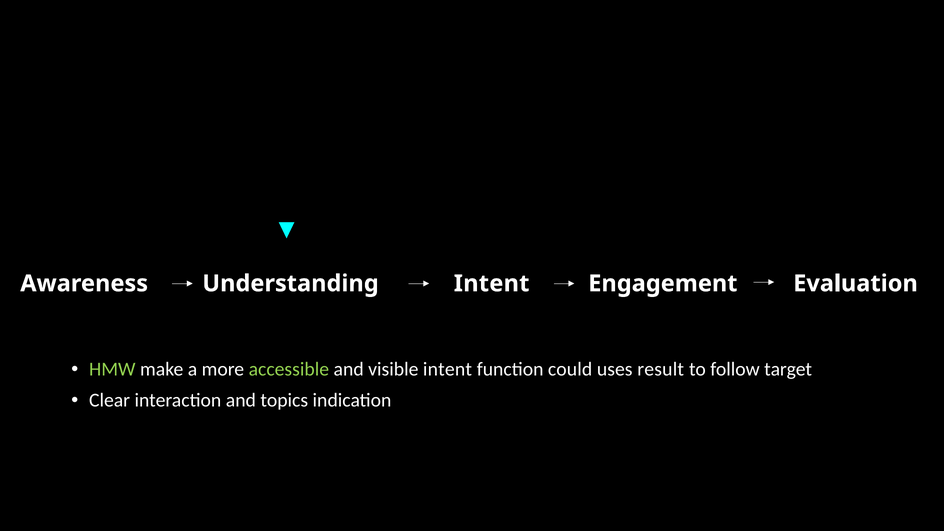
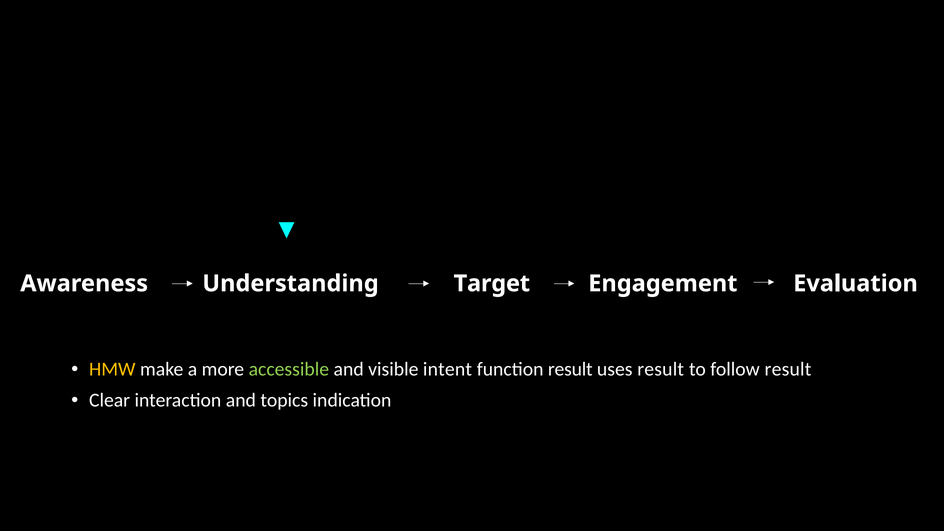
Understanding Intent: Intent -> Target
HMW colour: light green -> yellow
function could: could -> result
follow target: target -> result
